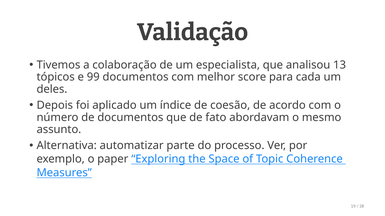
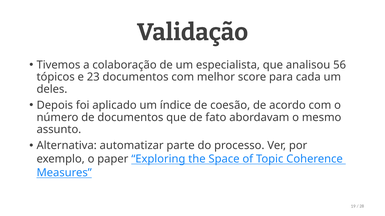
13: 13 -> 56
99: 99 -> 23
